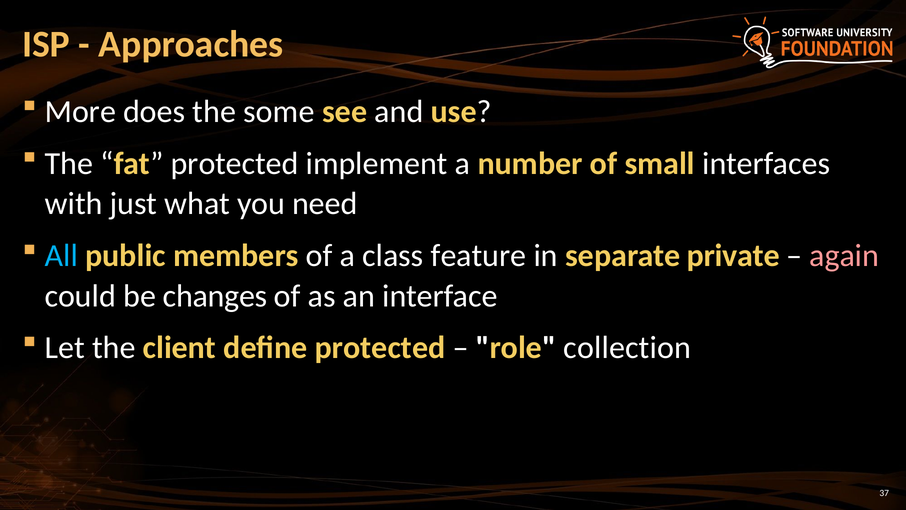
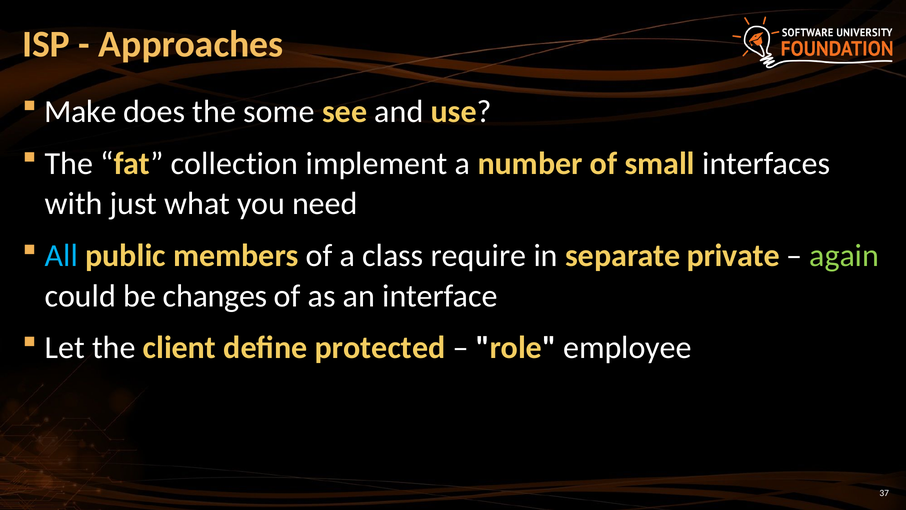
More: More -> Make
fat protected: protected -> collection
feature: feature -> require
again colour: pink -> light green
collection: collection -> employee
